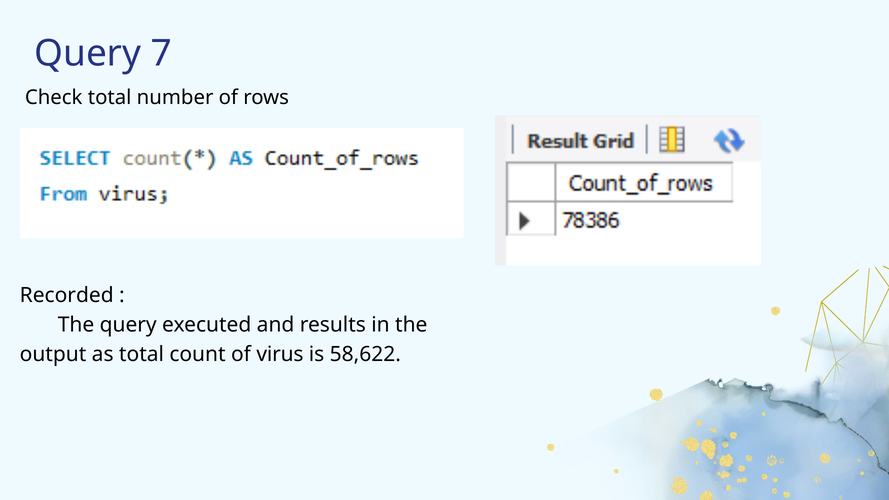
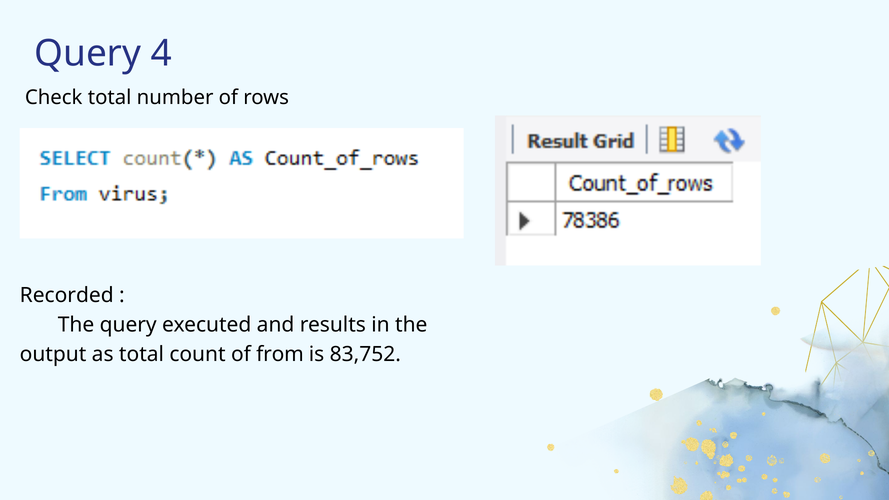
7: 7 -> 4
virus: virus -> from
58,622: 58,622 -> 83,752
